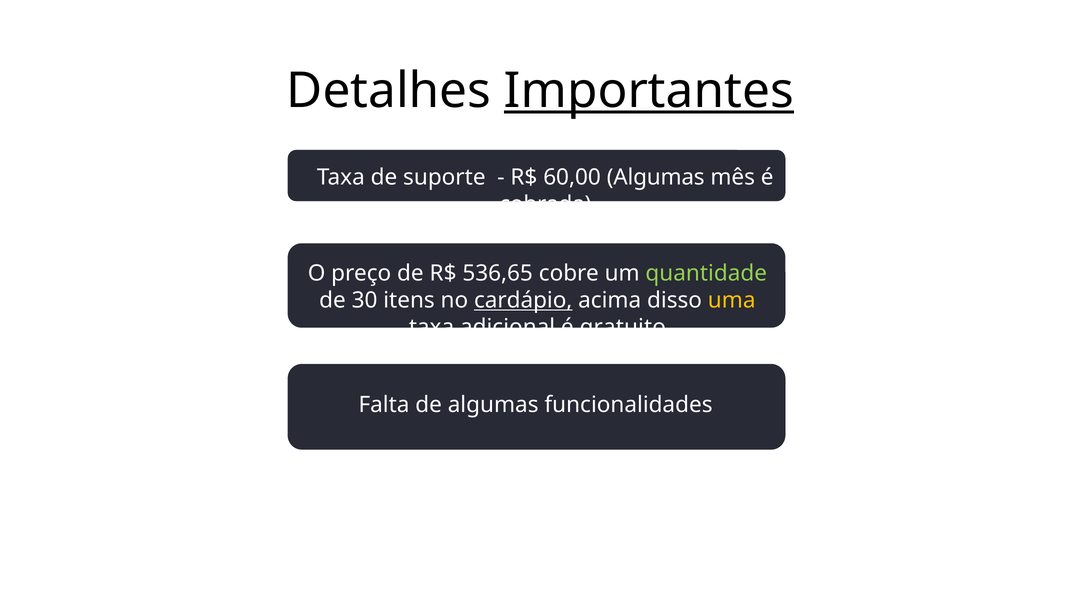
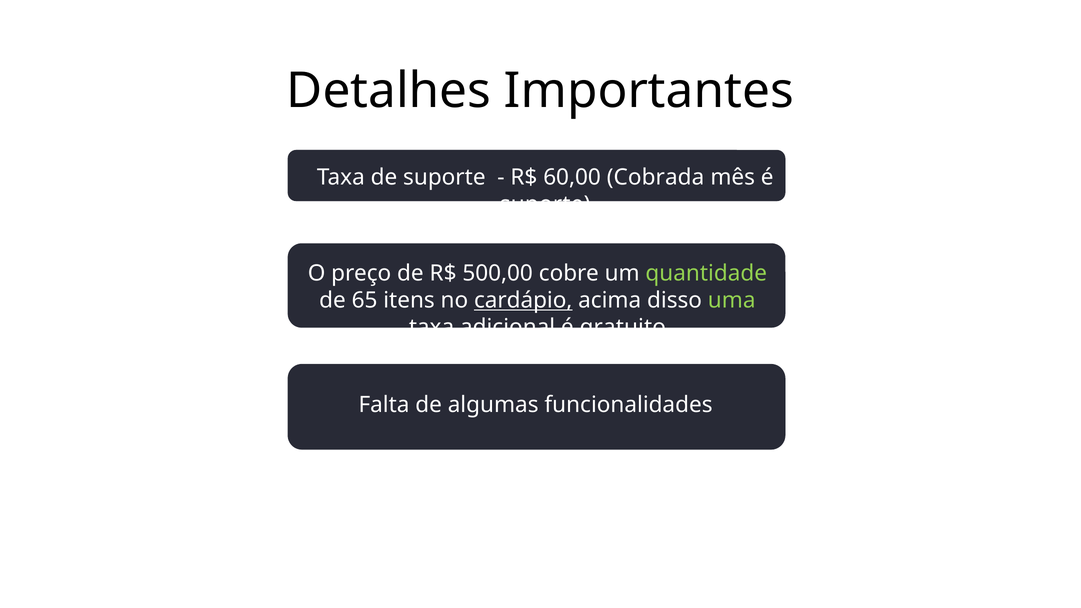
Importantes underline: present -> none
60,00 Algumas: Algumas -> Cobrada
cobrada at (545, 204): cobrada -> suporte
536,65: 536,65 -> 500,00
30: 30 -> 65
uma colour: yellow -> light green
